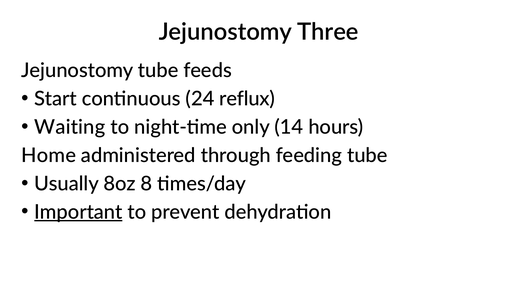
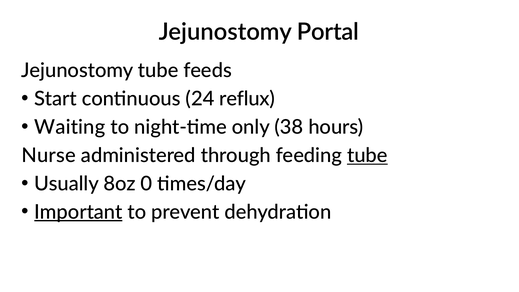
Three: Three -> Portal
14: 14 -> 38
Home: Home -> Nurse
tube at (367, 155) underline: none -> present
8: 8 -> 0
